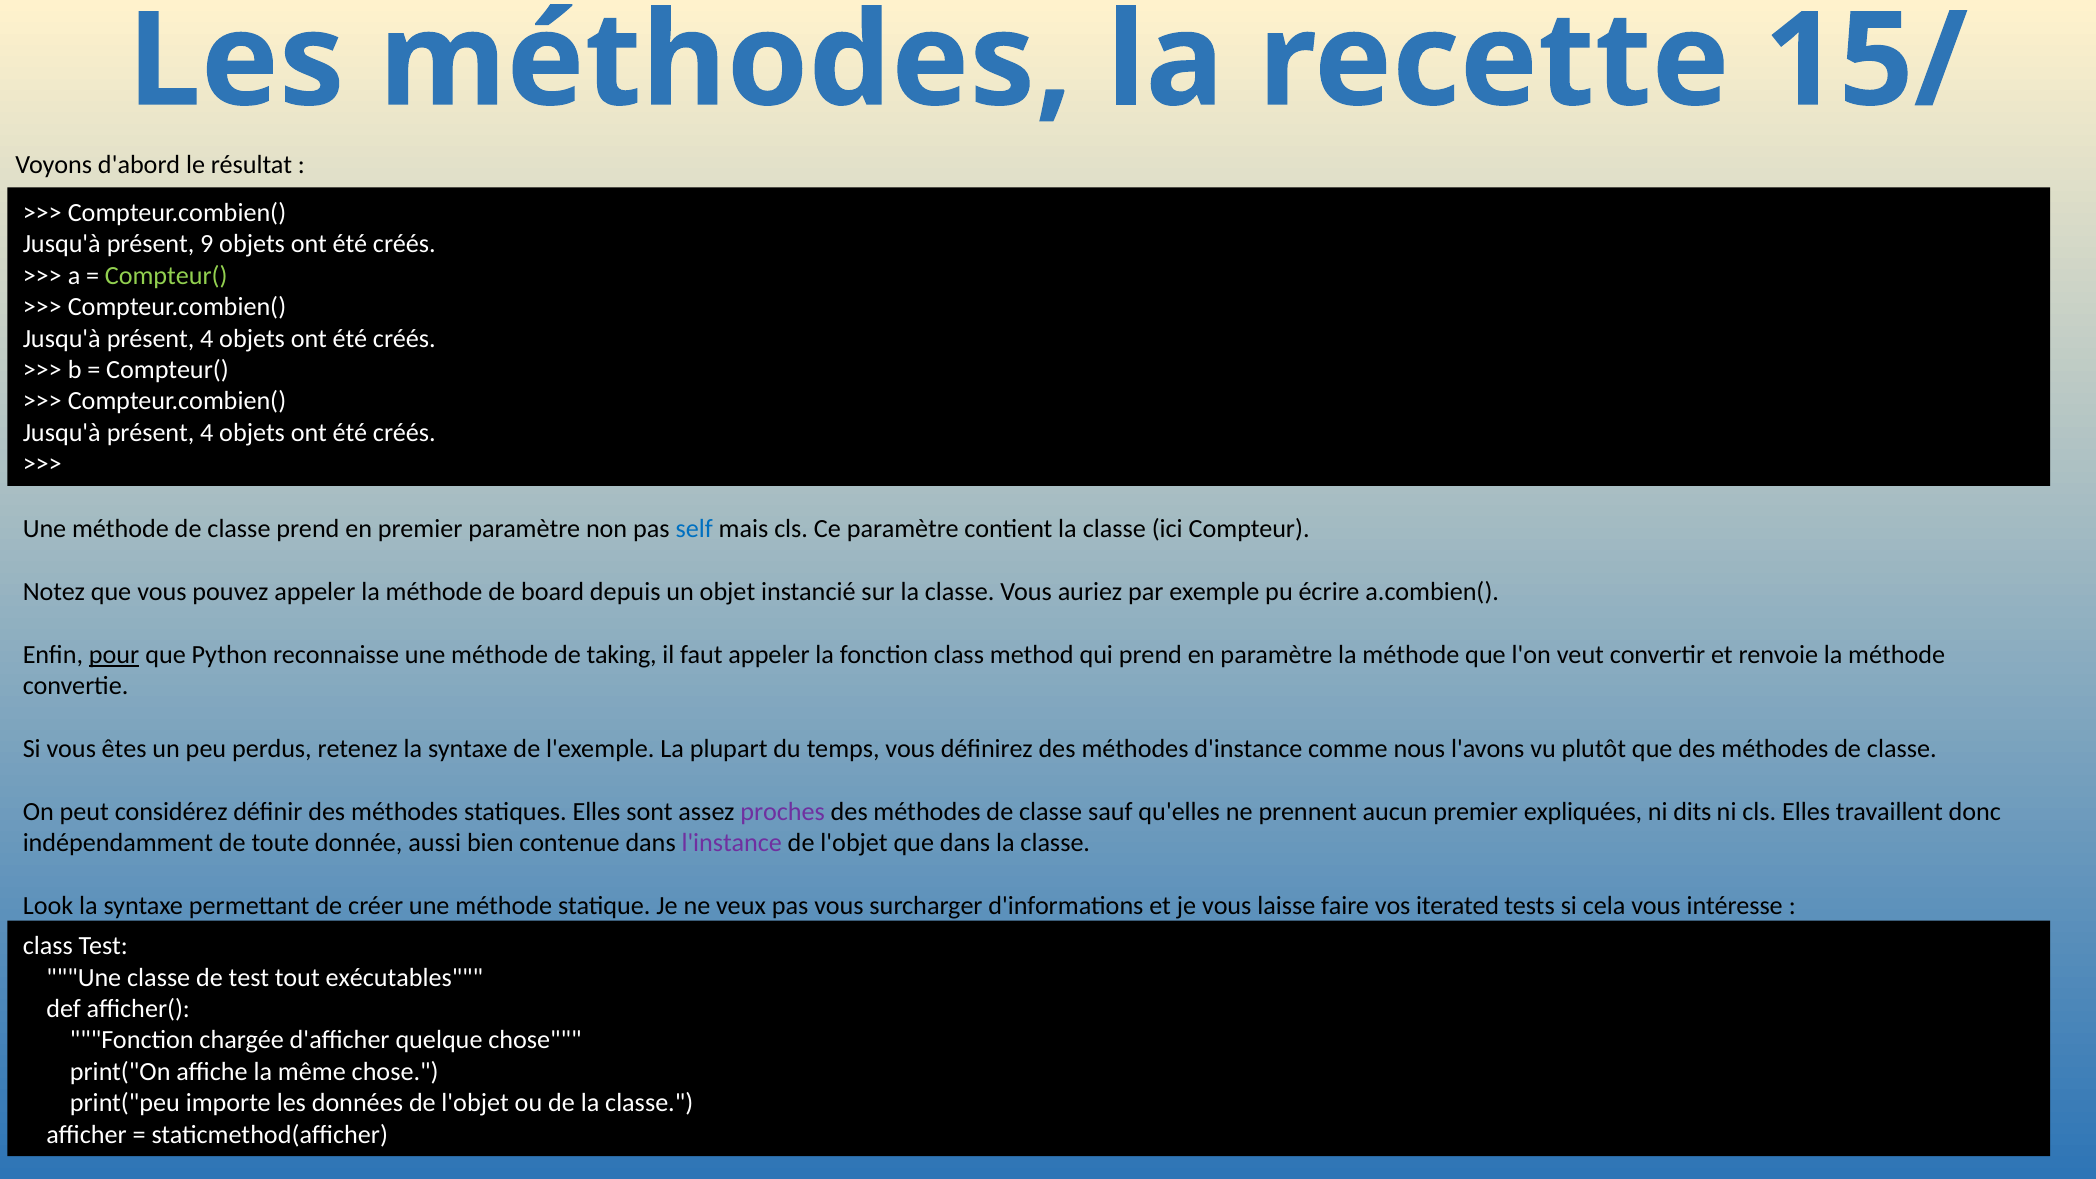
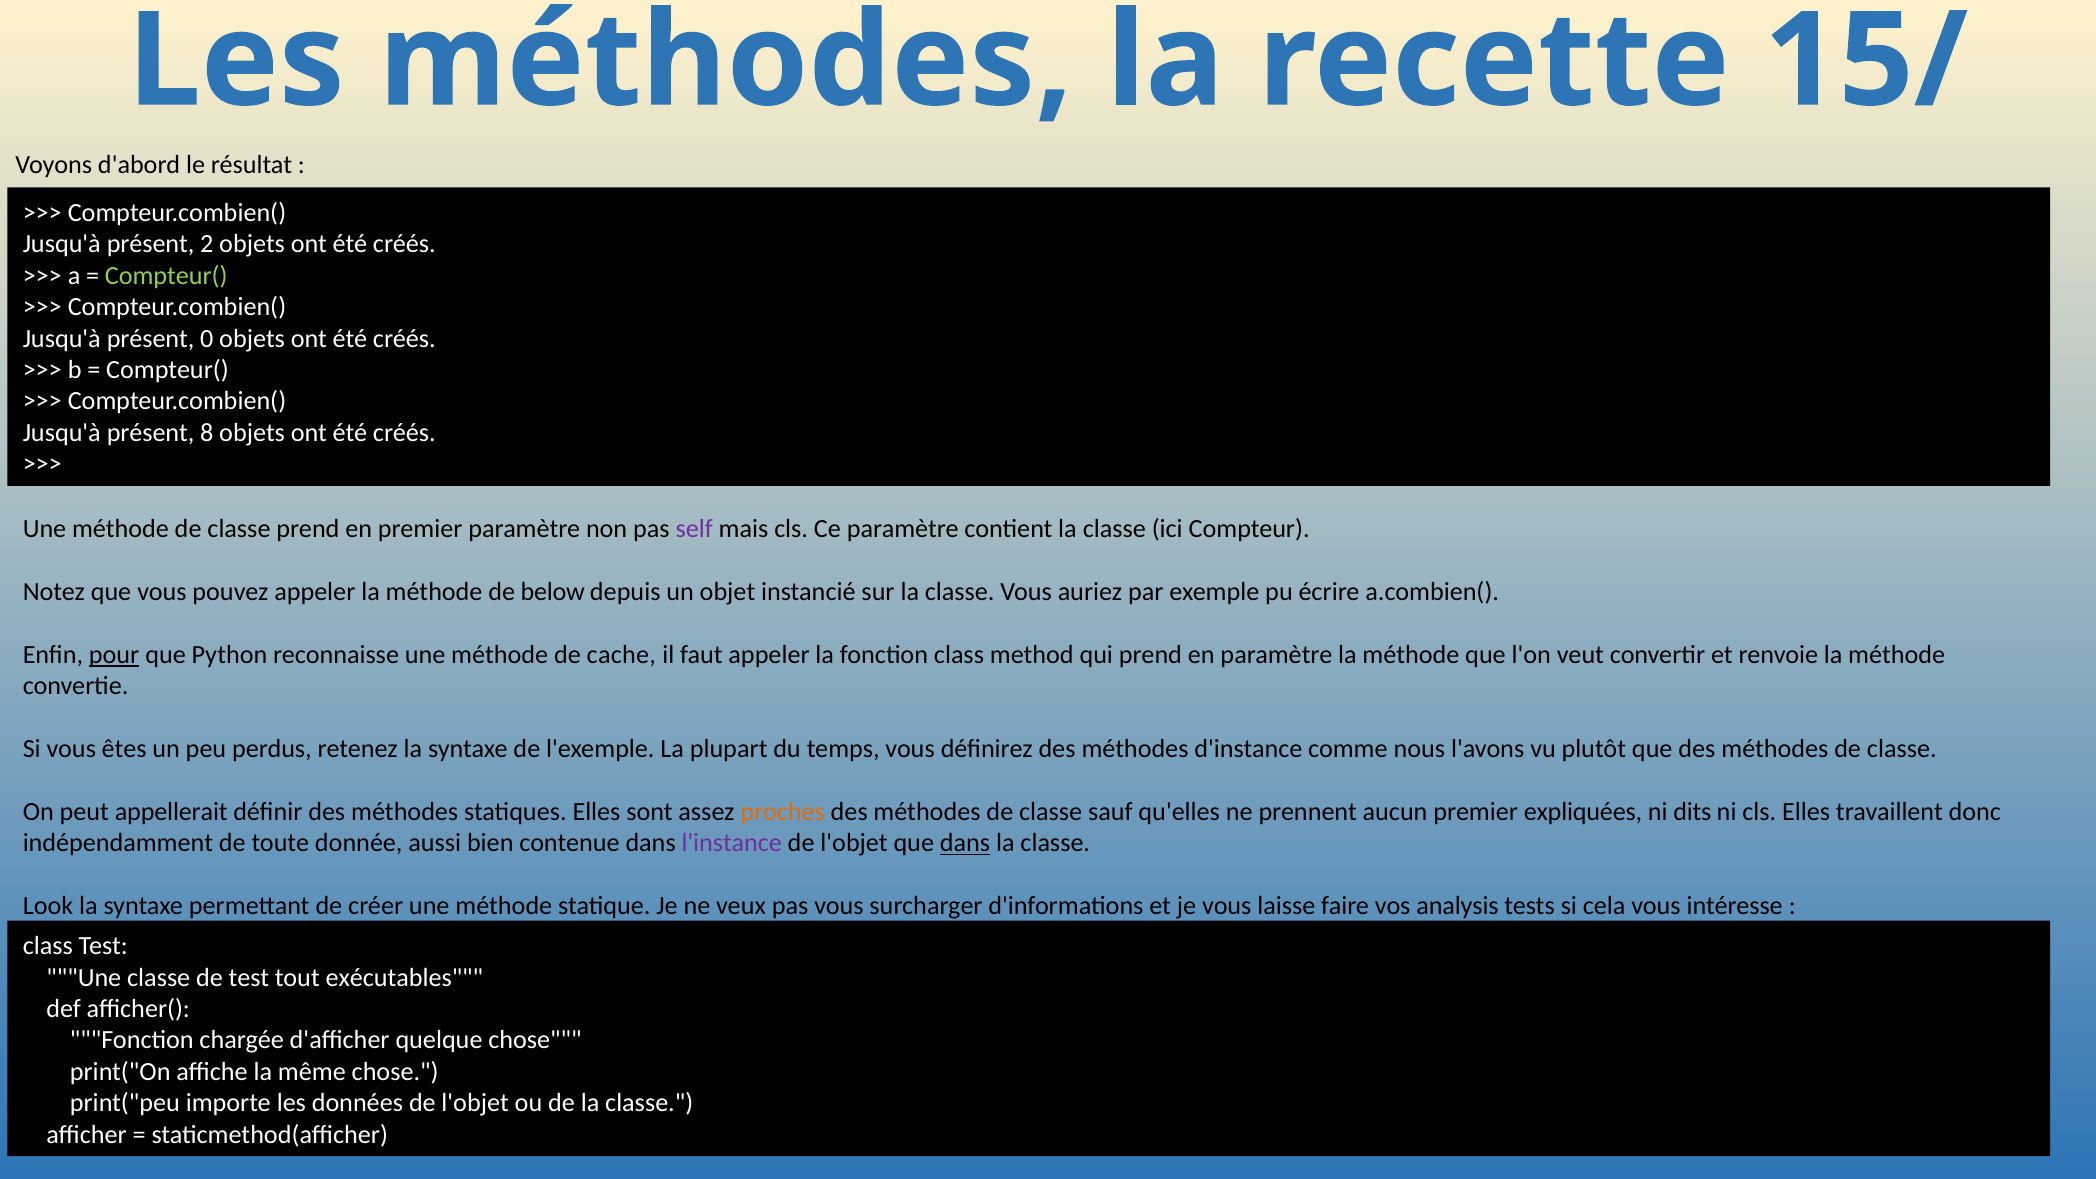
9: 9 -> 2
4 at (207, 338): 4 -> 0
4 at (207, 433): 4 -> 8
self colour: blue -> purple
board: board -> below
taking: taking -> cache
considérez: considérez -> appellerait
proches colour: purple -> orange
dans at (965, 843) underline: none -> present
iterated: iterated -> analysis
